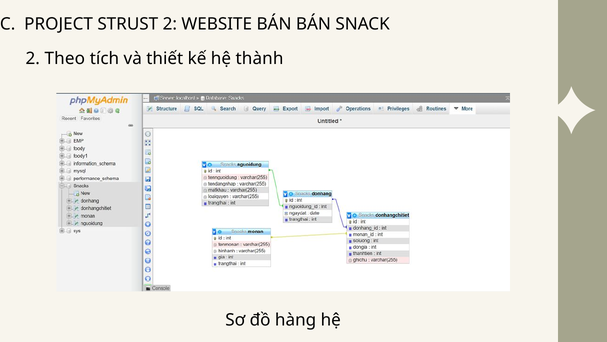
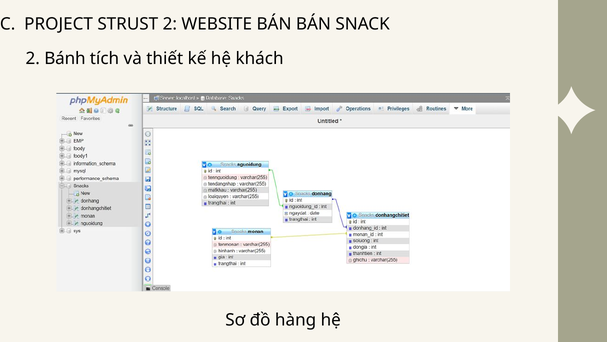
Theo: Theo -> Bánh
thành: thành -> khách
